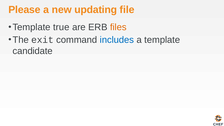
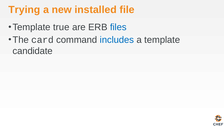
Please: Please -> Trying
updating: updating -> installed
files colour: orange -> blue
exit: exit -> card
